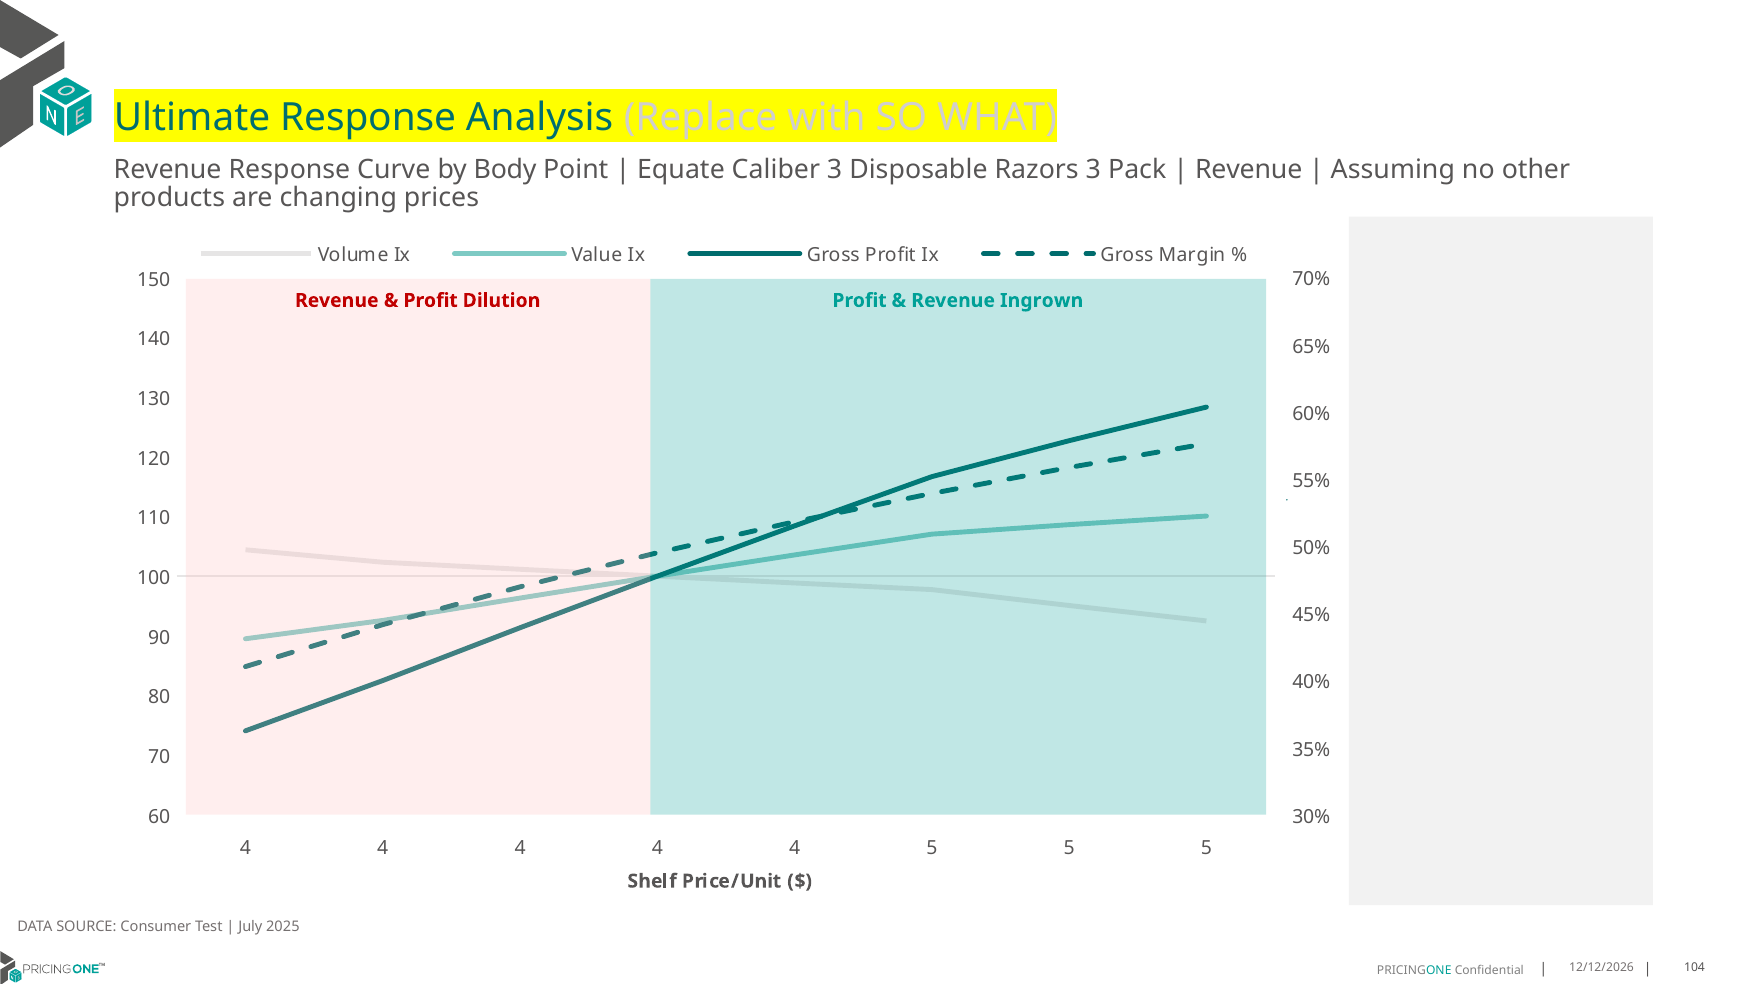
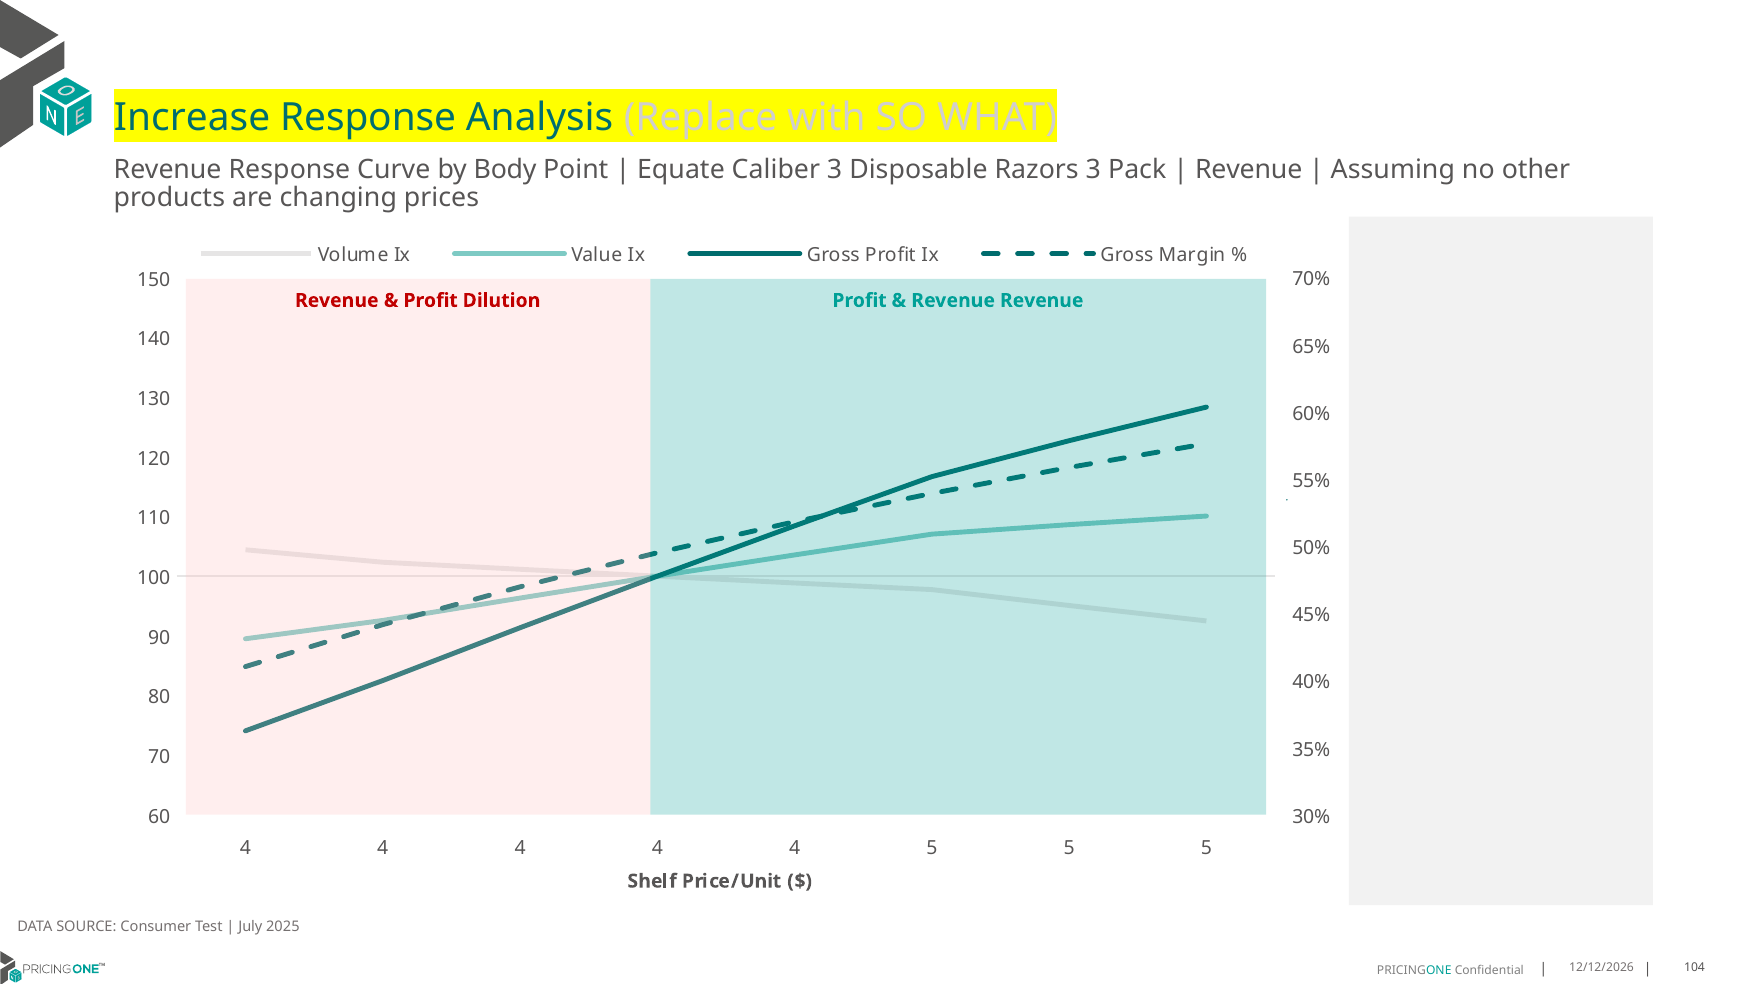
Ultimate: Ultimate -> Increase
Revenue Ingrown: Ingrown -> Revenue
